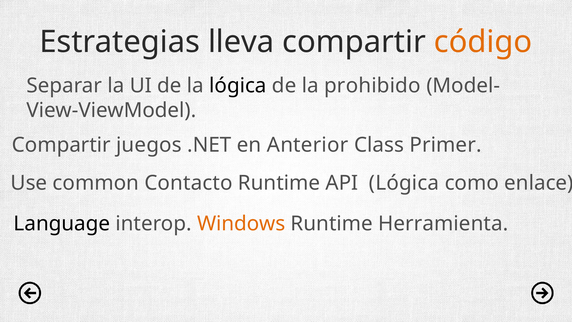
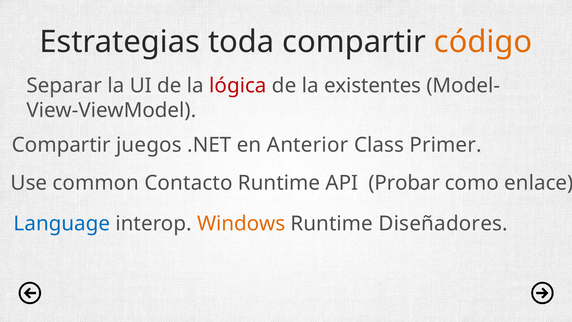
lleva: lleva -> toda
lógica at (238, 86) colour: black -> red
prohibido: prohibido -> existentes
API Lógica: Lógica -> Probar
Language colour: black -> blue
Herramienta: Herramienta -> Diseñadores
